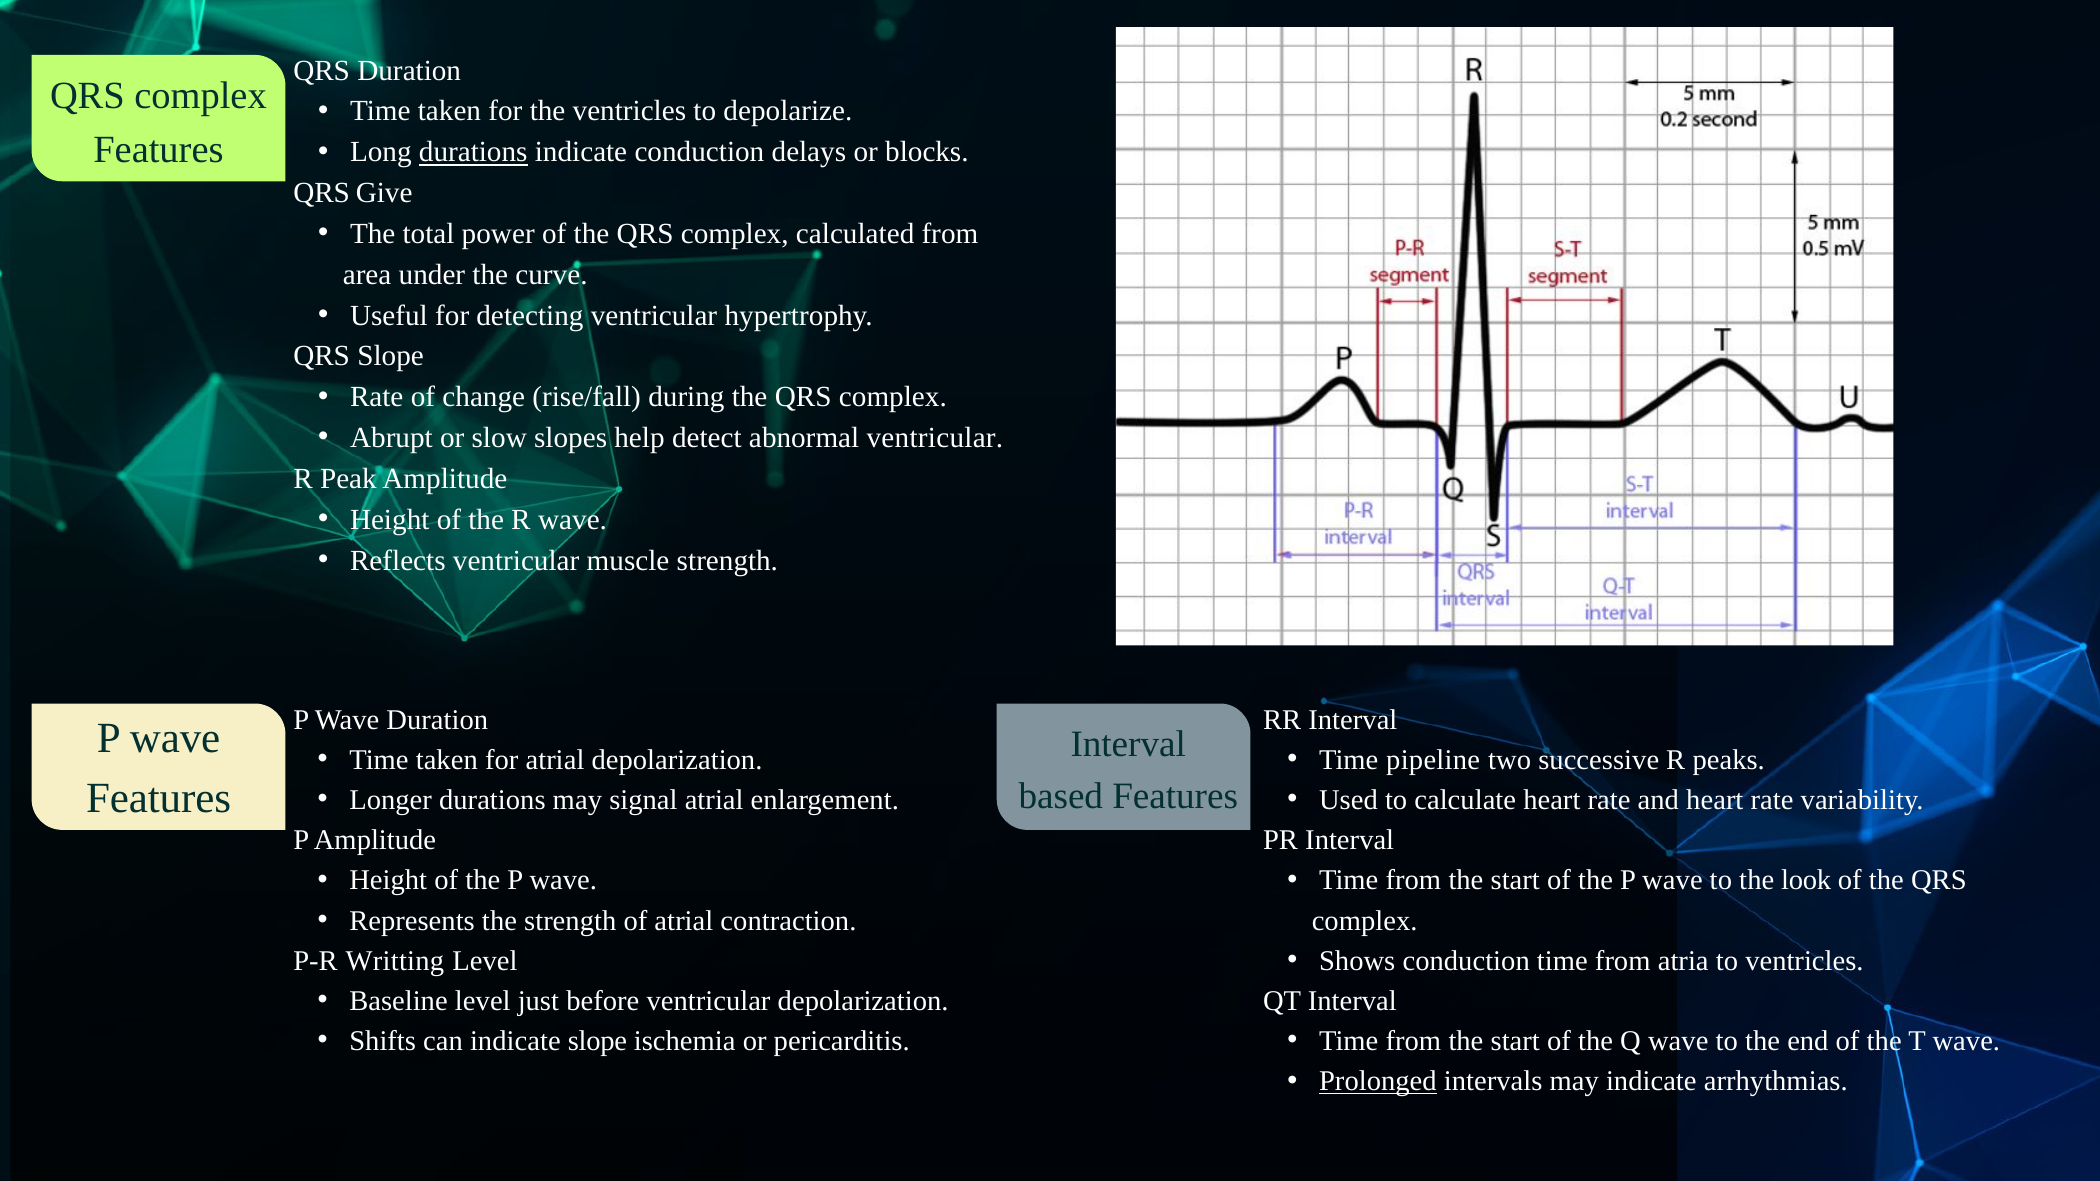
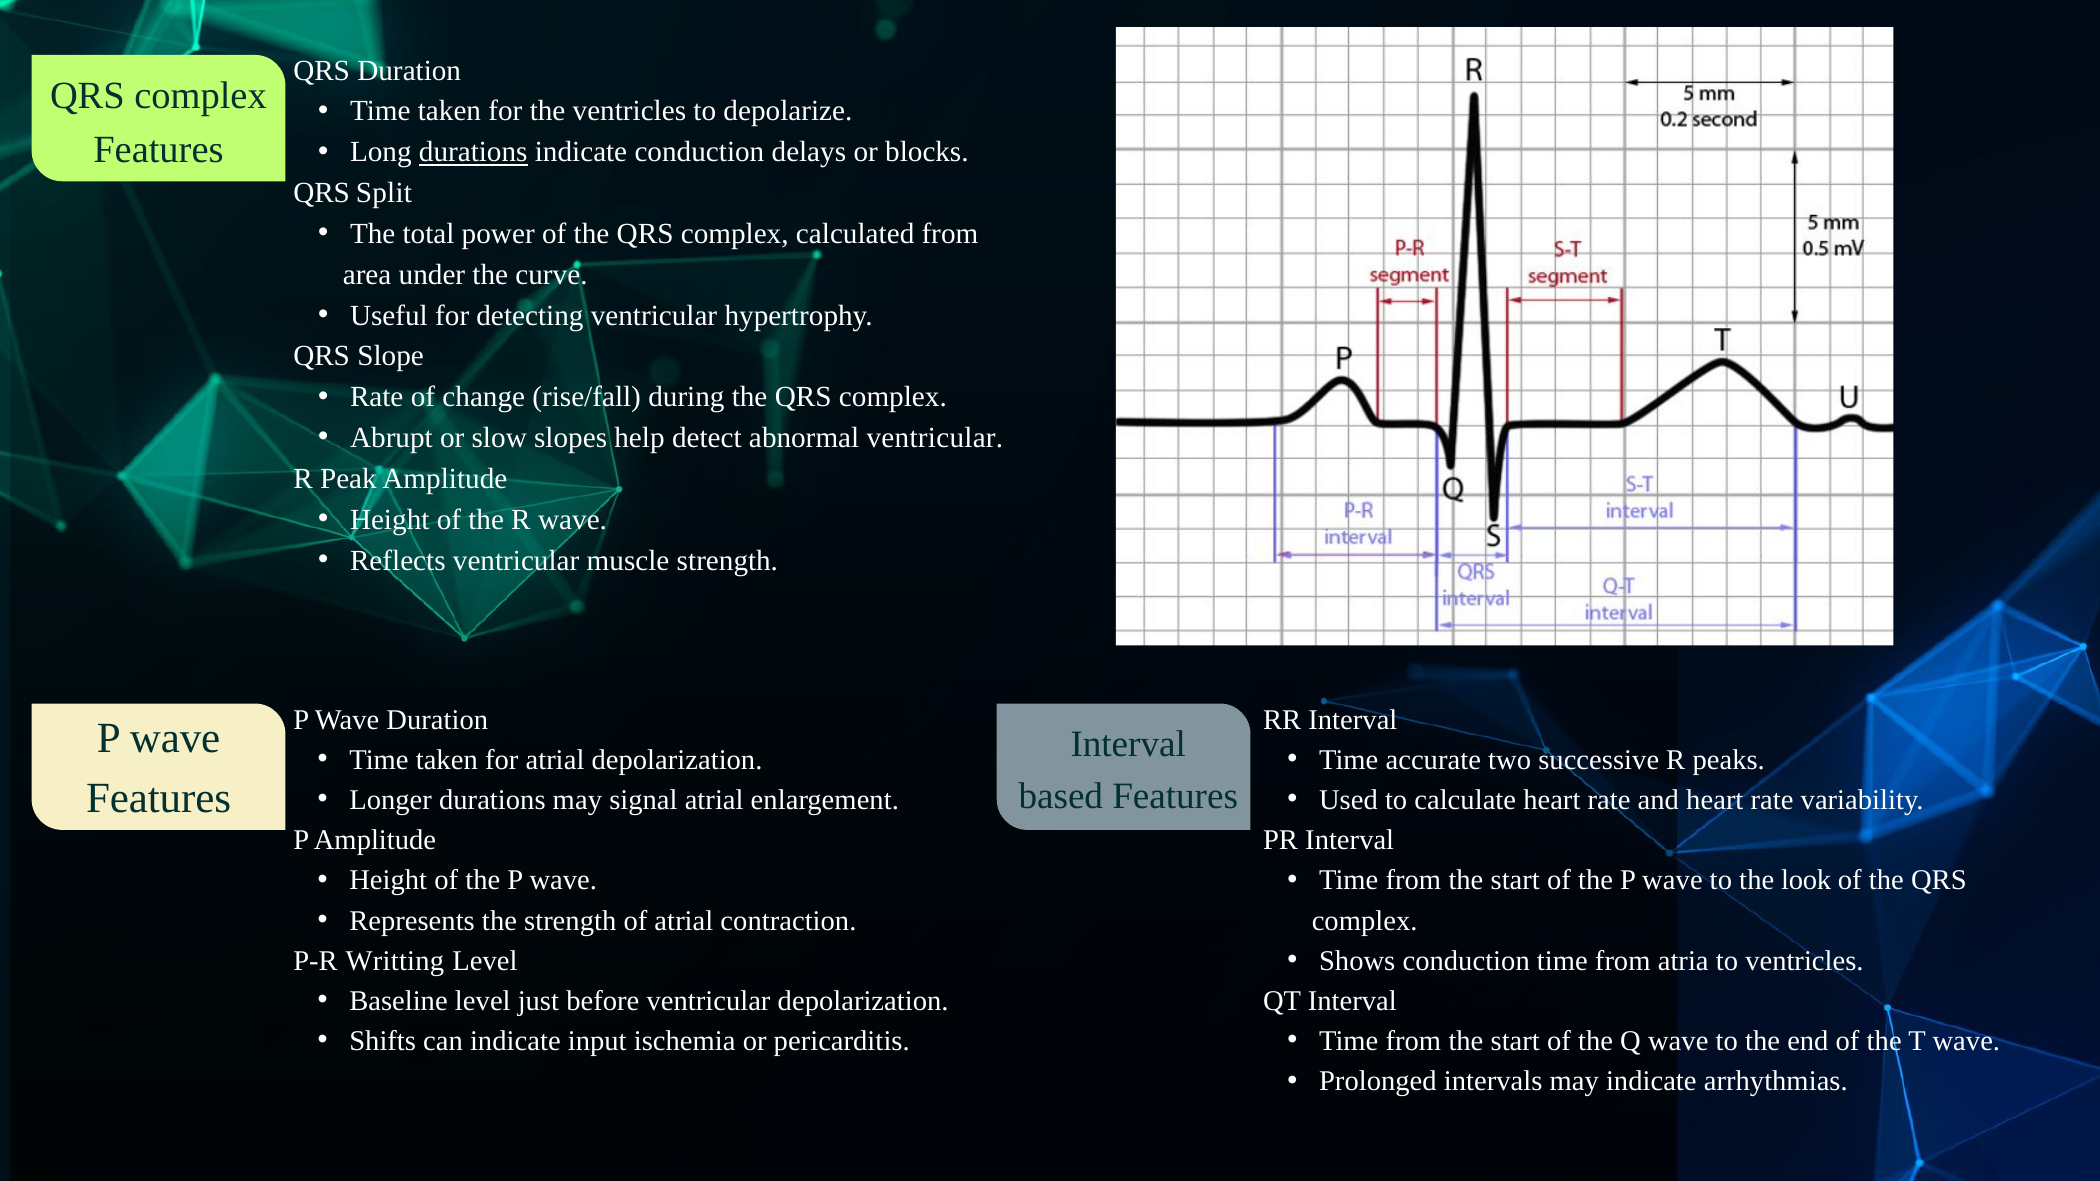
Give: Give -> Split
pipeline: pipeline -> accurate
indicate slope: slope -> input
Prolonged underline: present -> none
